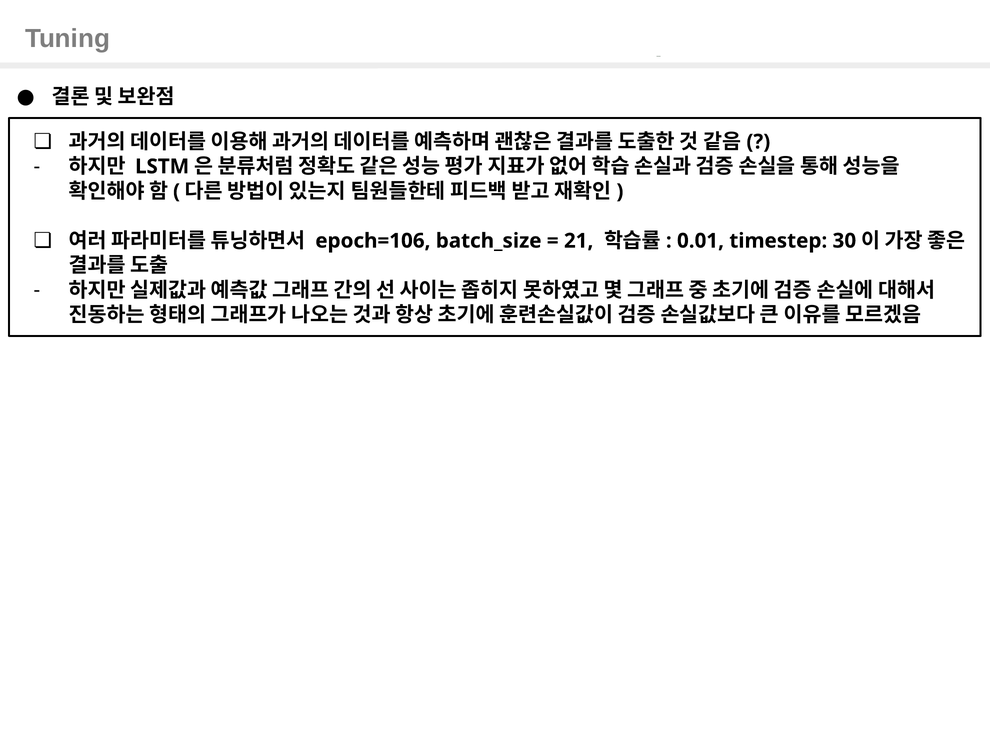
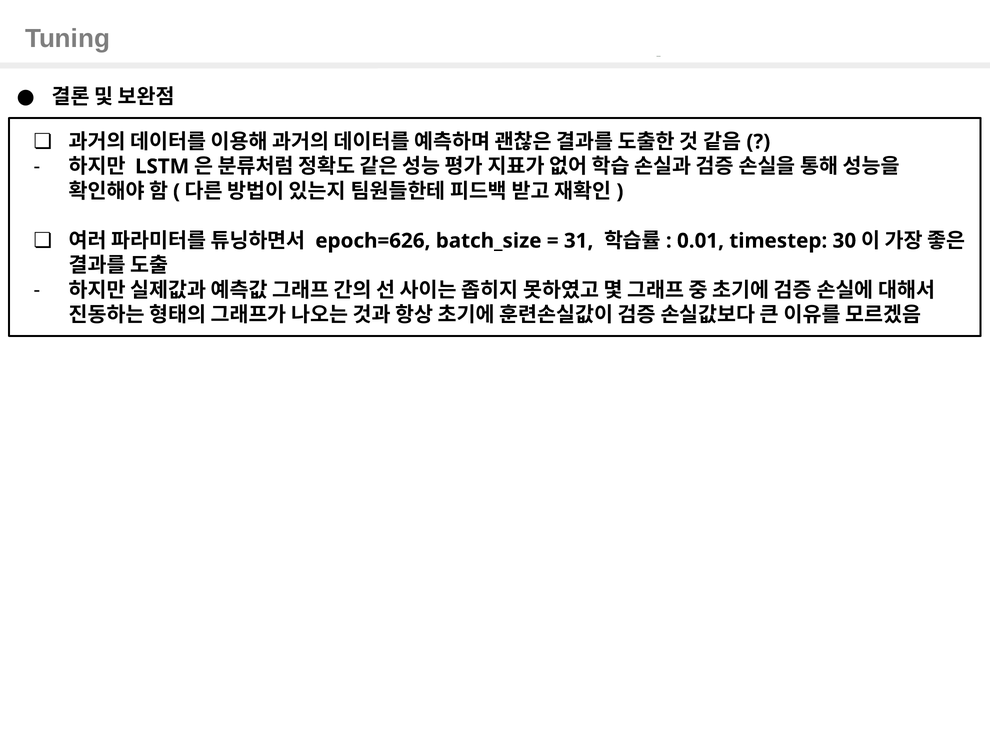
epoch=106: epoch=106 -> epoch=626
21: 21 -> 31
